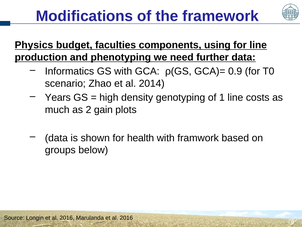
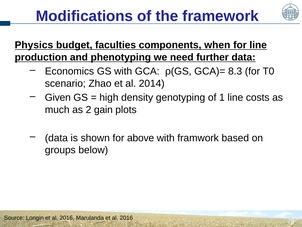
using: using -> when
Informatics: Informatics -> Economics
0.9: 0.9 -> 8.3
Years: Years -> Given
health: health -> above
